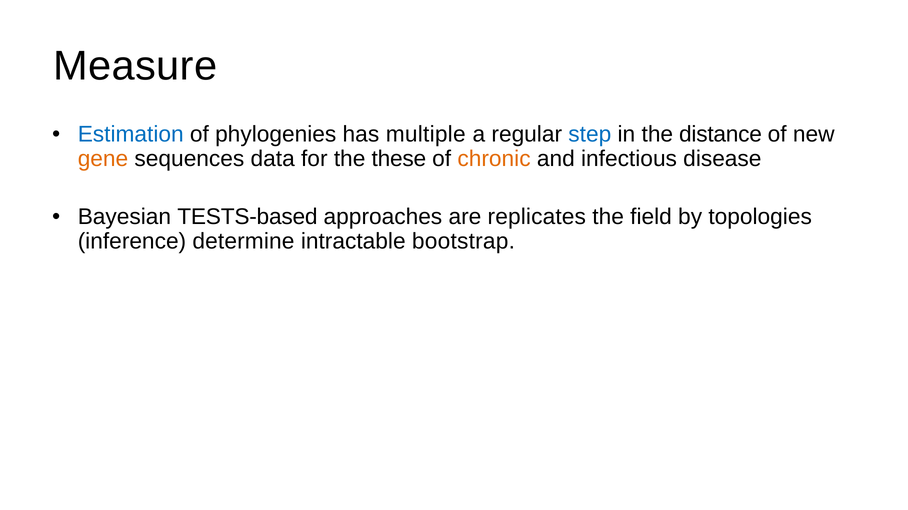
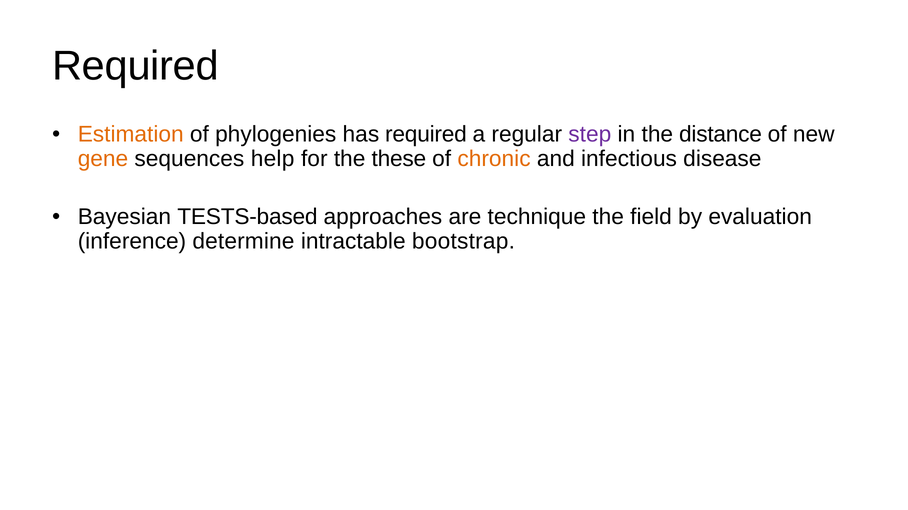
Measure at (135, 66): Measure -> Required
Estimation colour: blue -> orange
has multiple: multiple -> required
step colour: blue -> purple
data: data -> help
replicates: replicates -> technique
topologies: topologies -> evaluation
